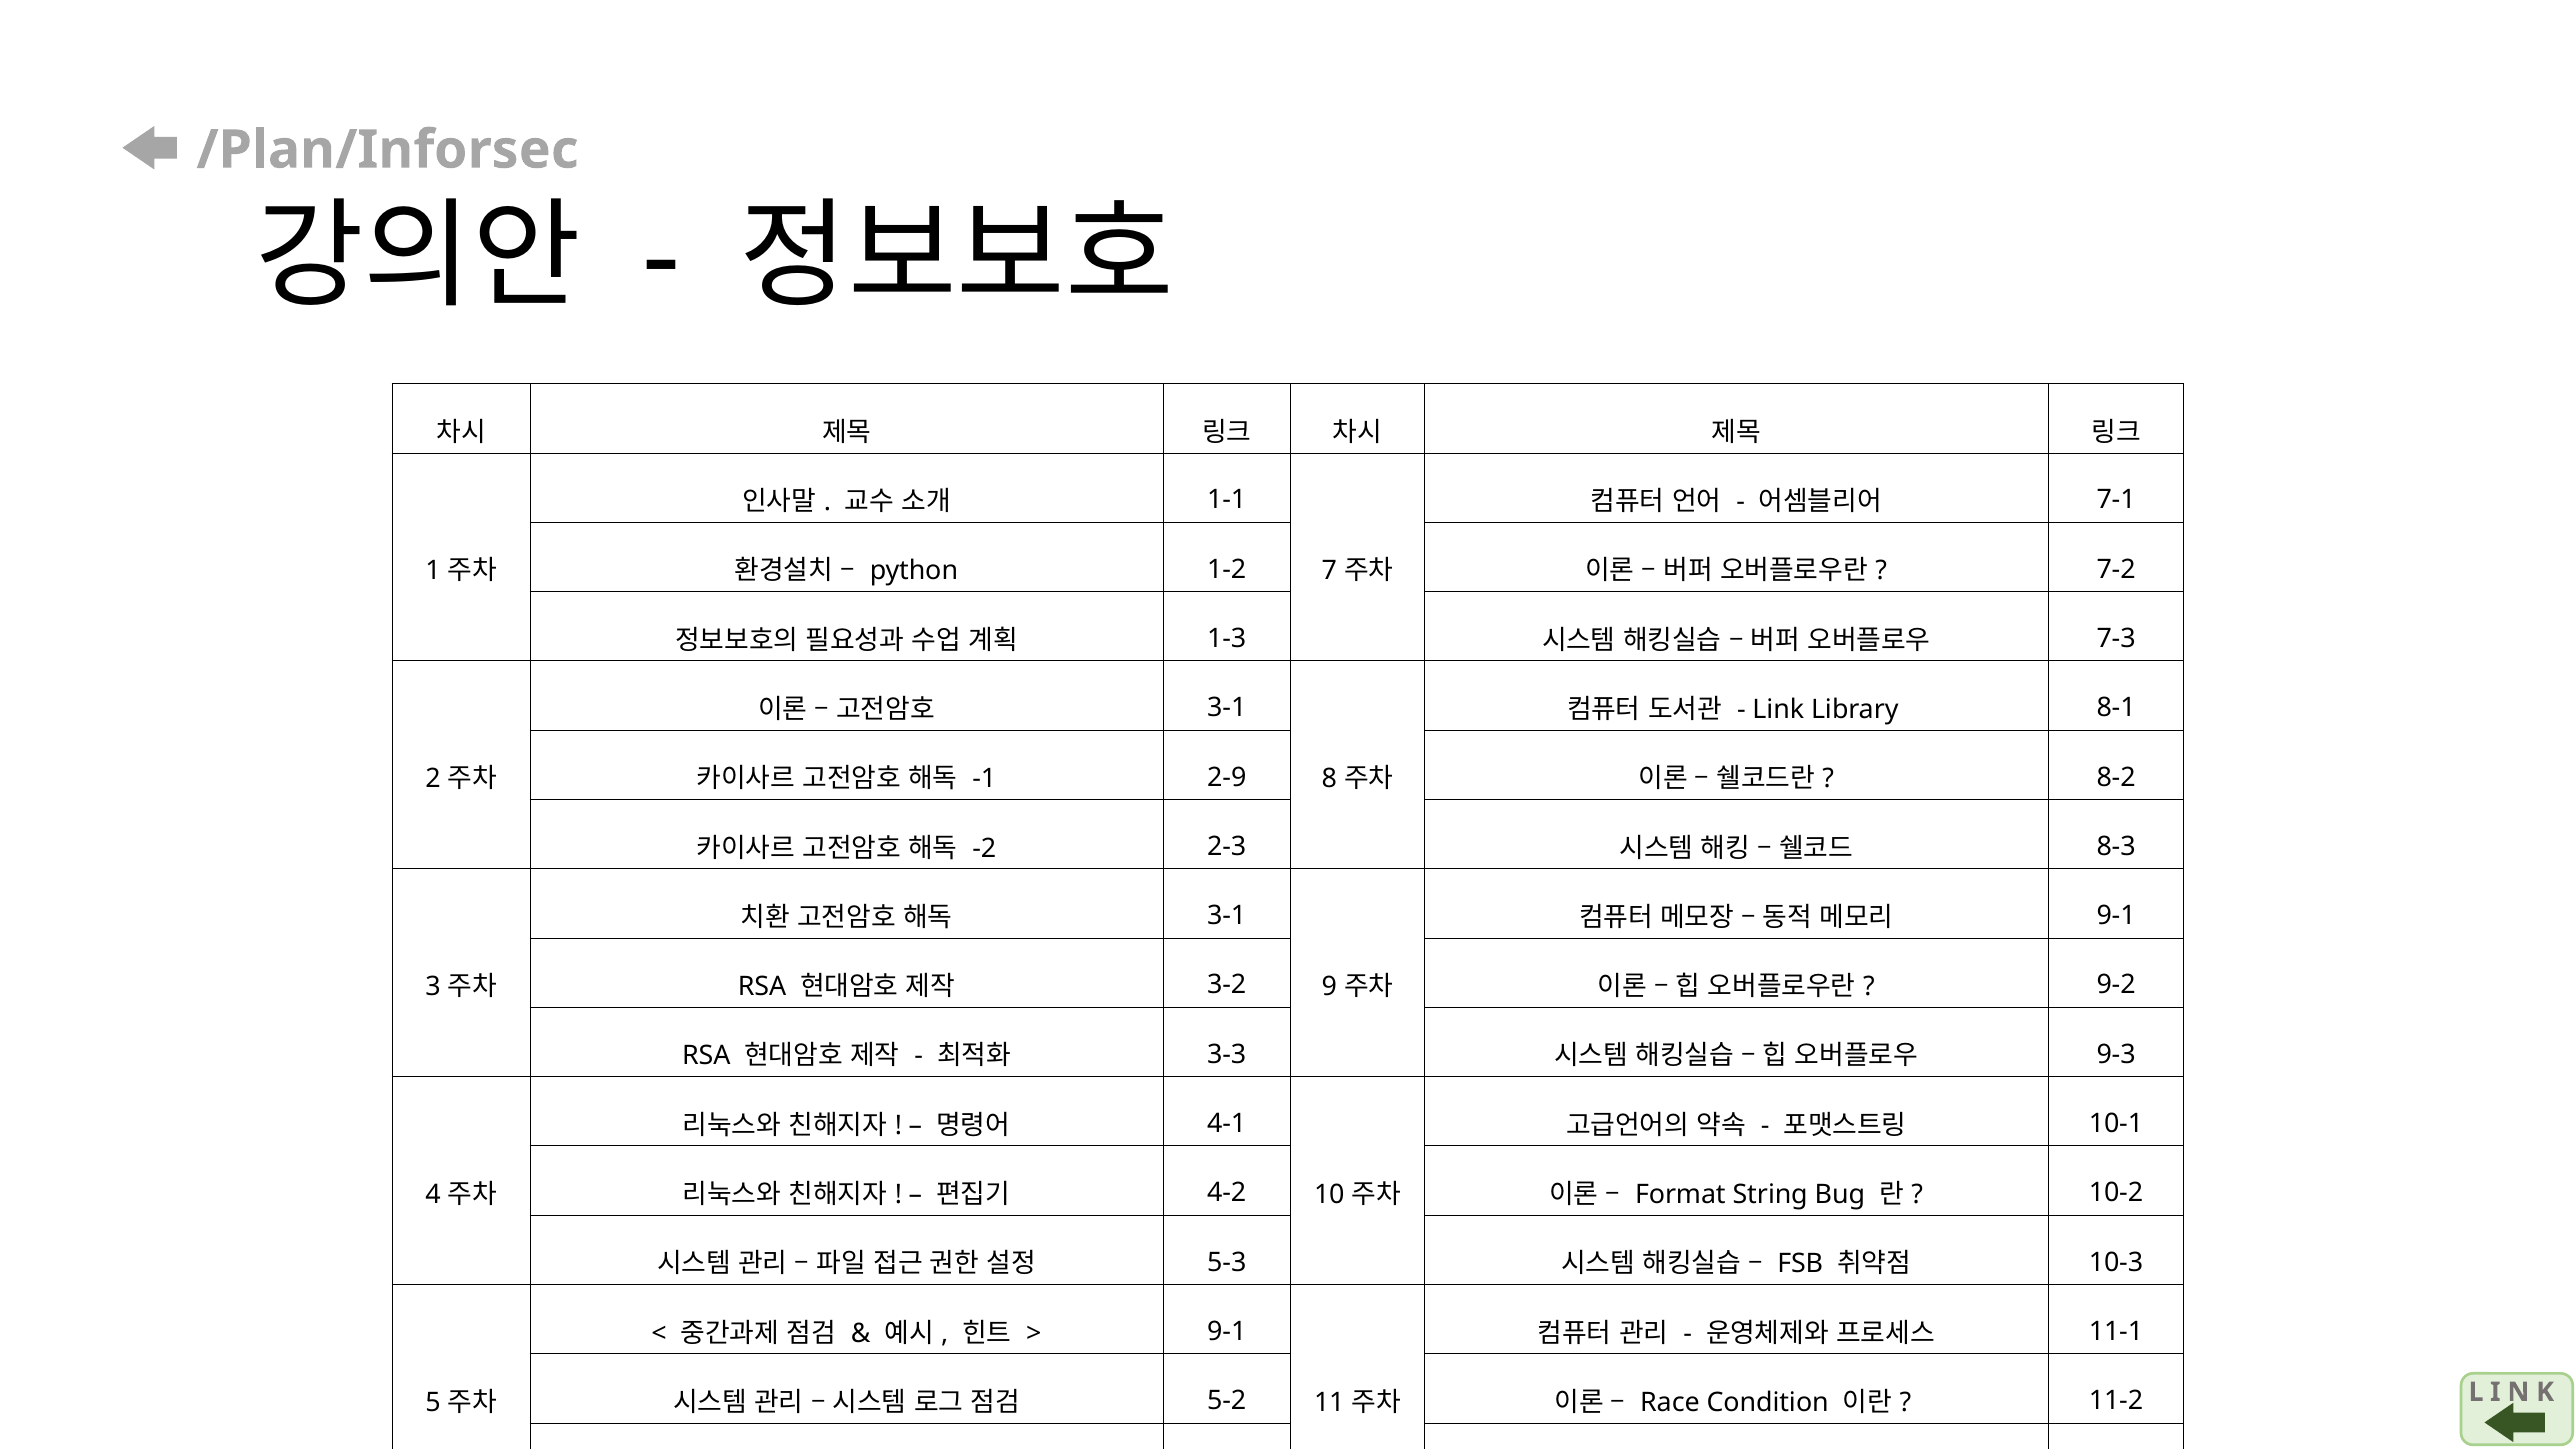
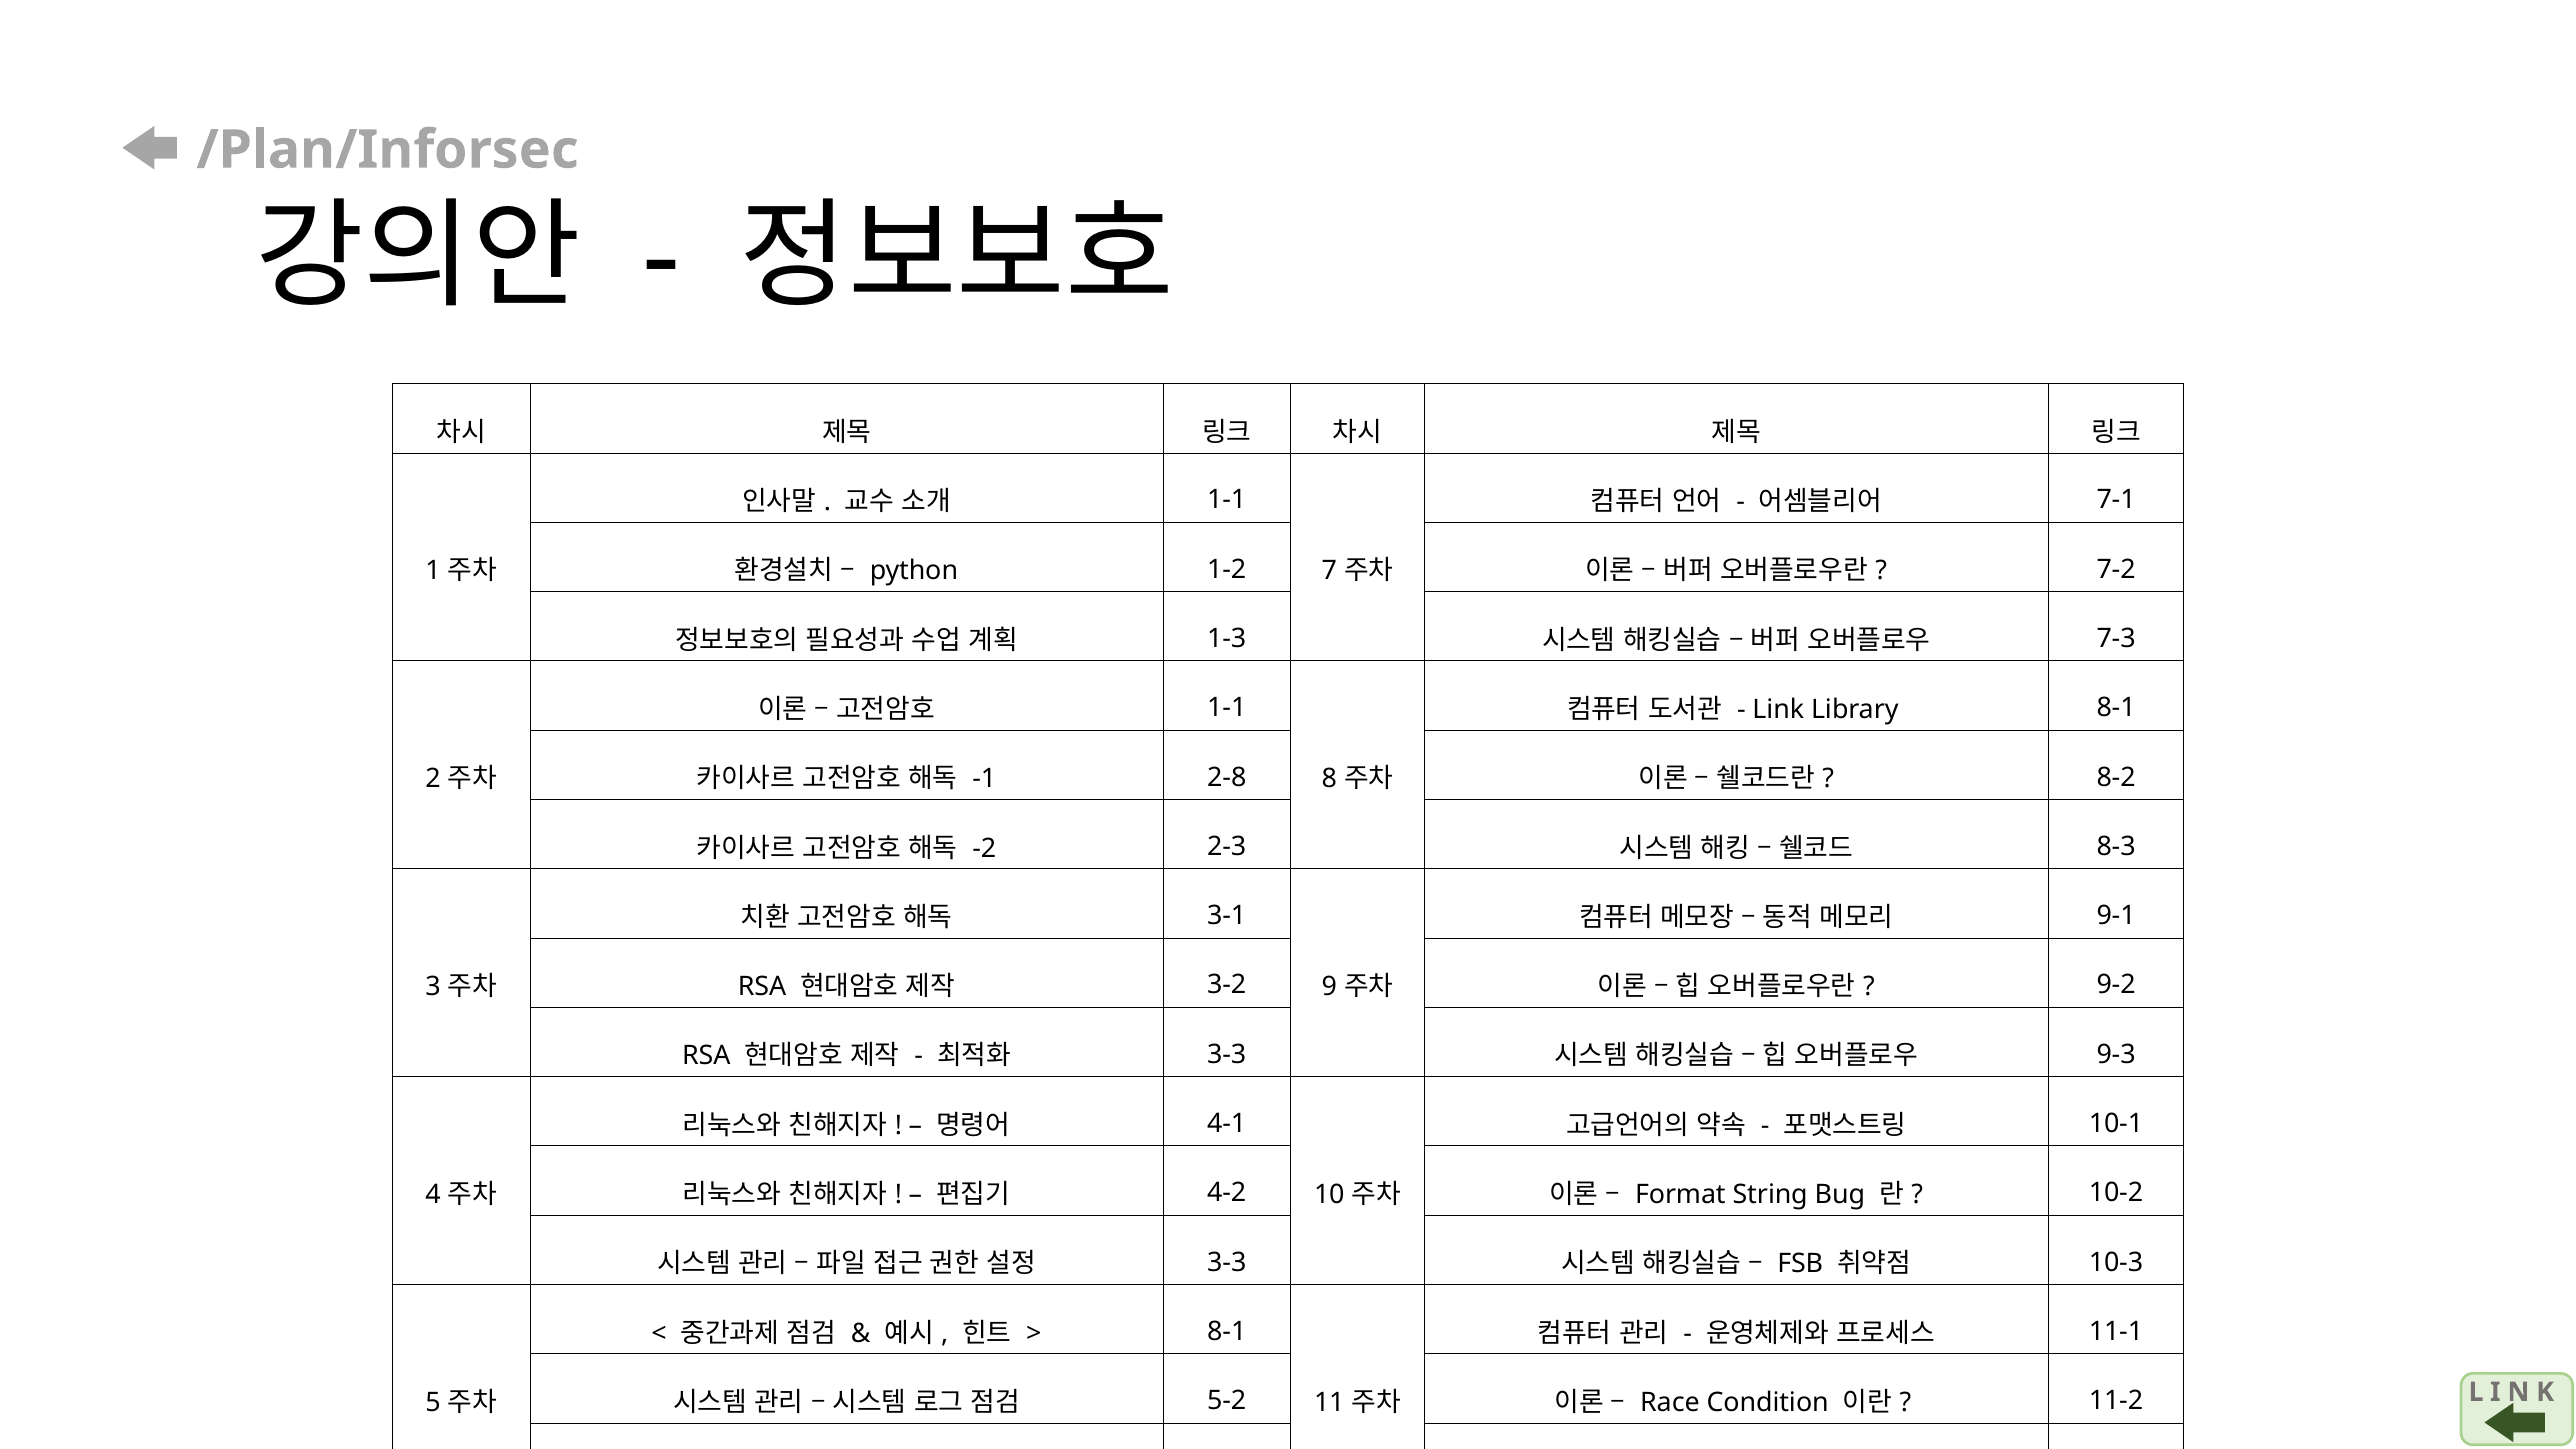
3-1 at (1227, 708): 3-1 -> 1-1
2-9: 2-9 -> 2-8
5-3 at (1227, 1262): 5-3 -> 3-3
9-1 at (1227, 1332): 9-1 -> 8-1
